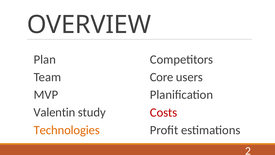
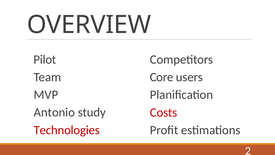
Plan: Plan -> Pilot
Valentin: Valentin -> Antonio
Technologies colour: orange -> red
